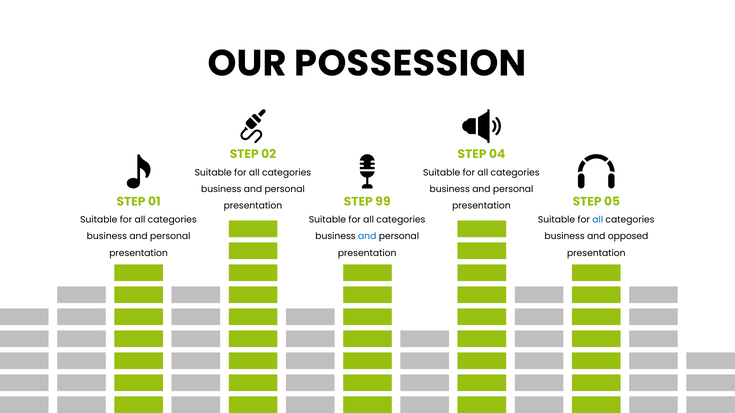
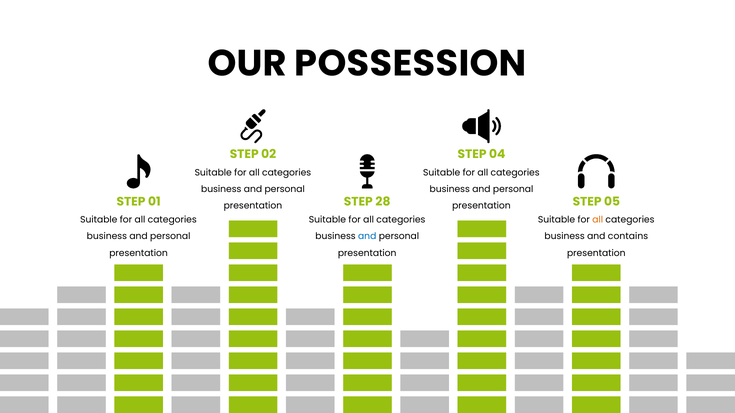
99: 99 -> 28
all at (598, 220) colour: blue -> orange
opposed: opposed -> contains
